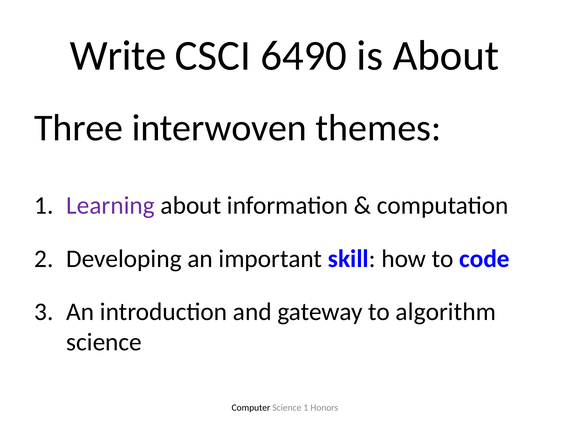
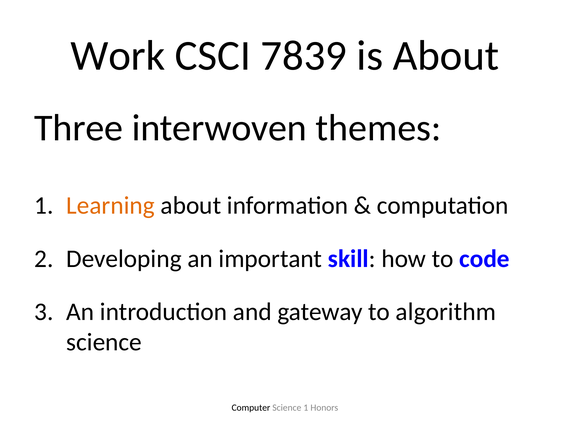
Write: Write -> Work
6490: 6490 -> 7839
Learning colour: purple -> orange
